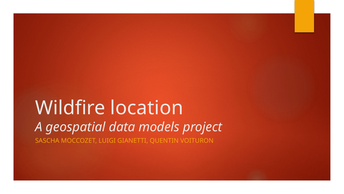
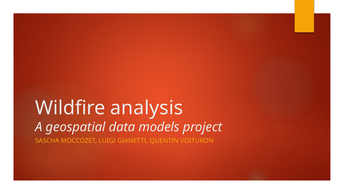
location: location -> analysis
